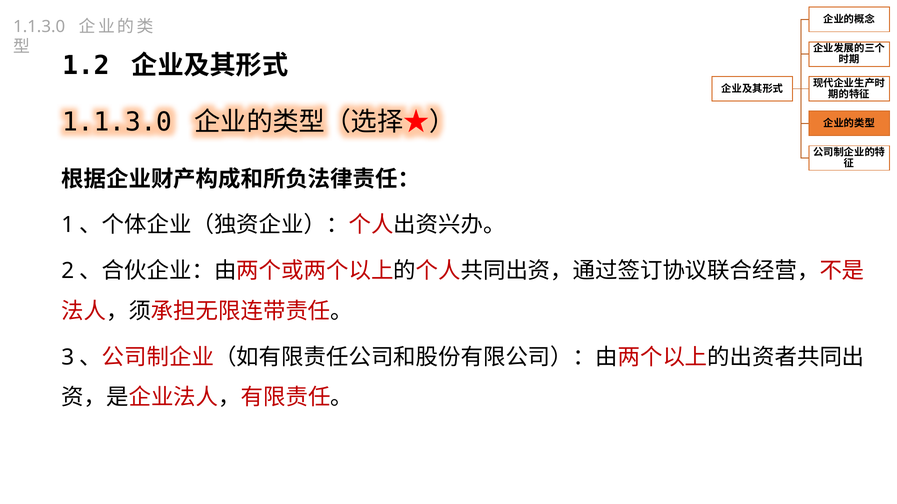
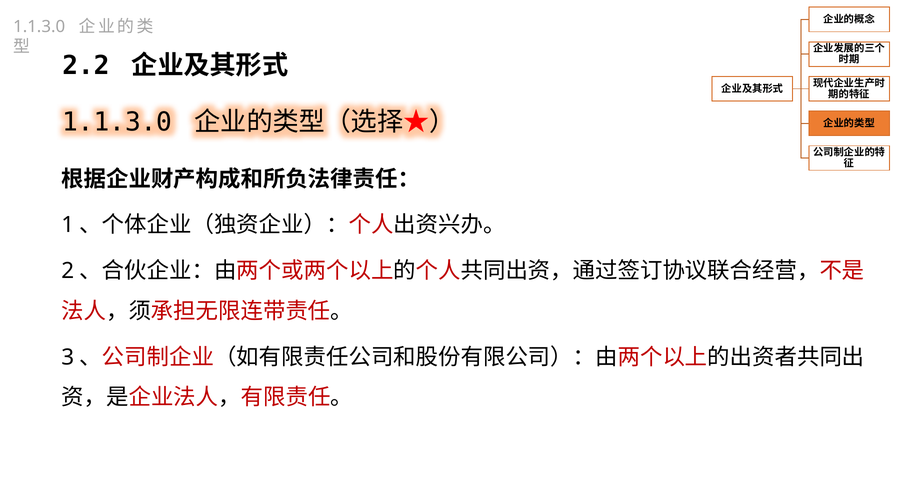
1.2: 1.2 -> 2.2
